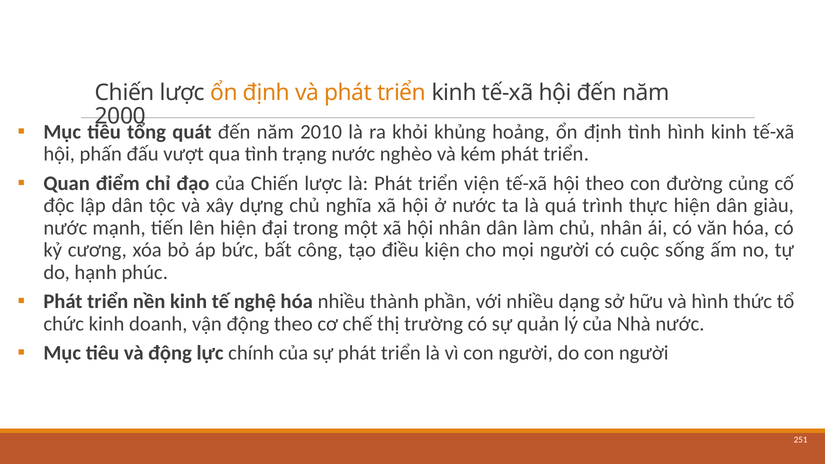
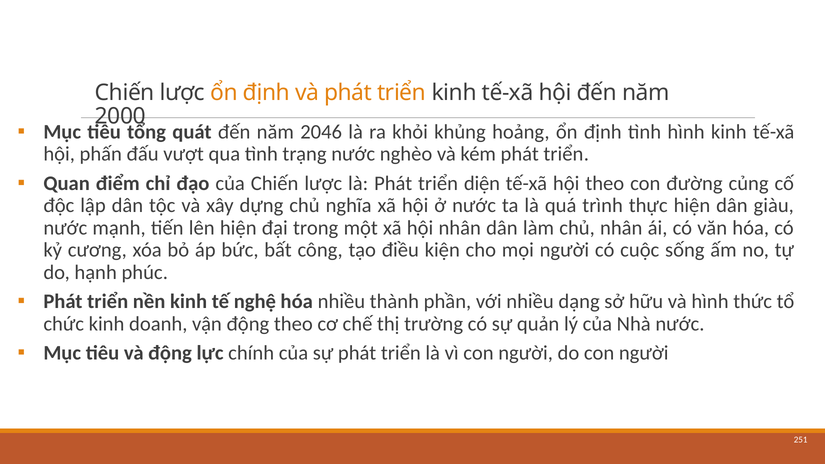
2010: 2010 -> 2046
viện: viện -> diện
